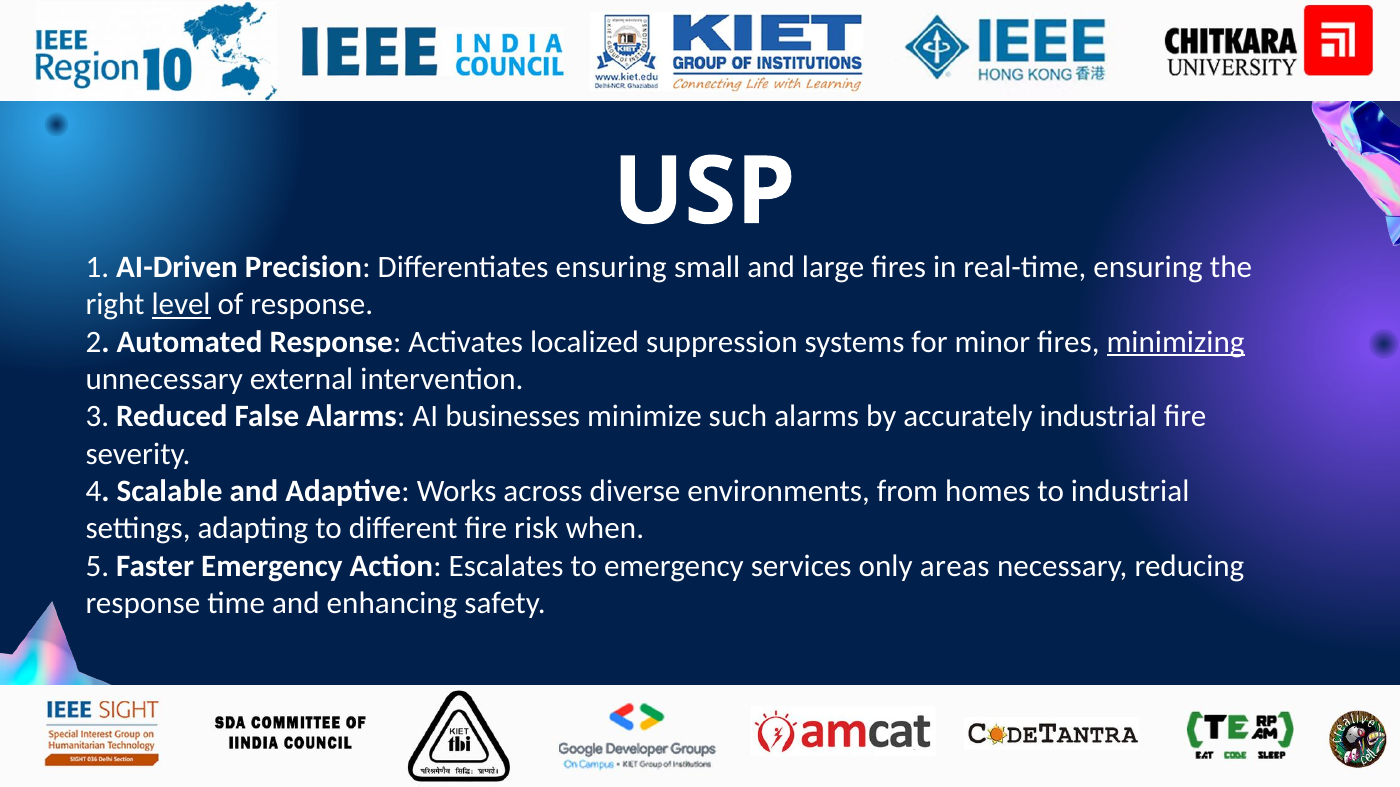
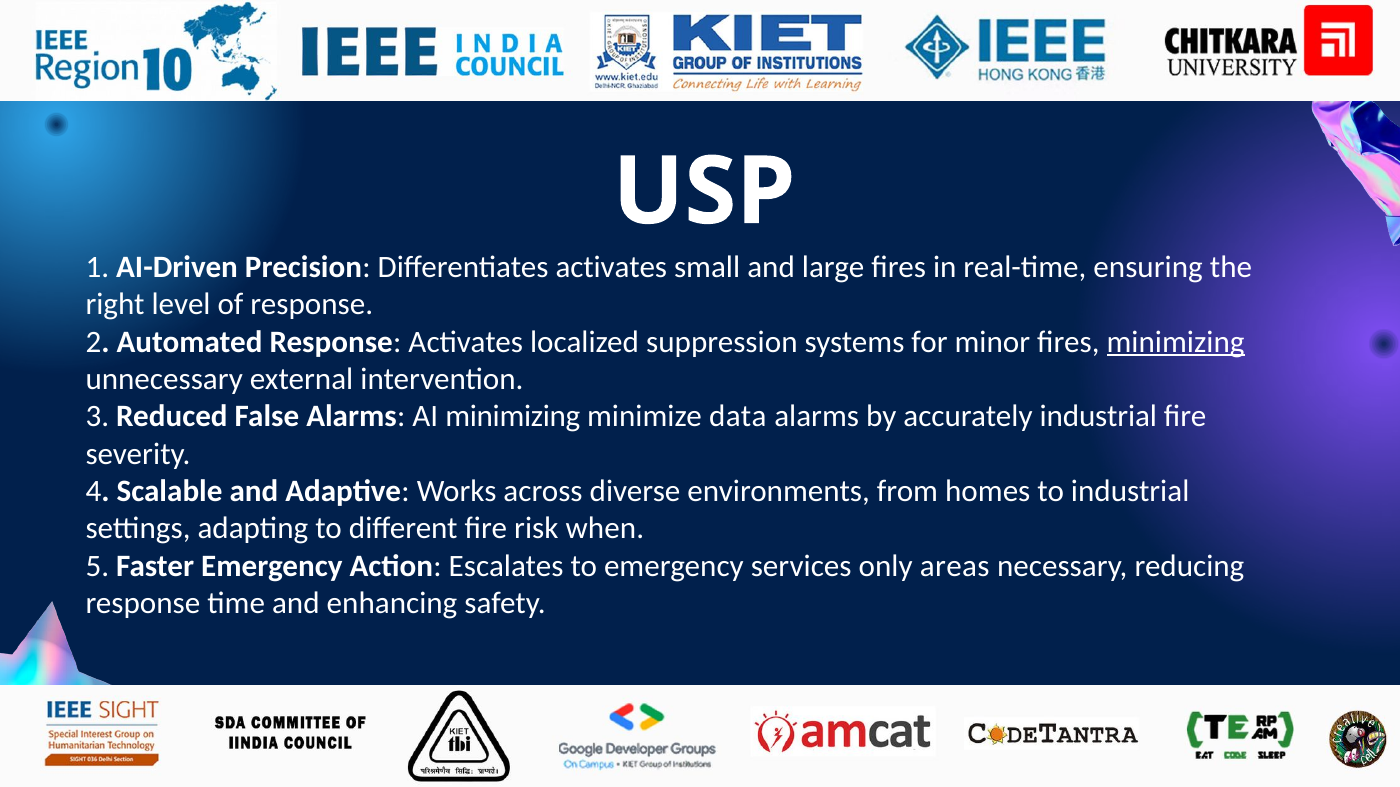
Differentiates ensuring: ensuring -> activates
level underline: present -> none
AI businesses: businesses -> minimizing
such: such -> data
